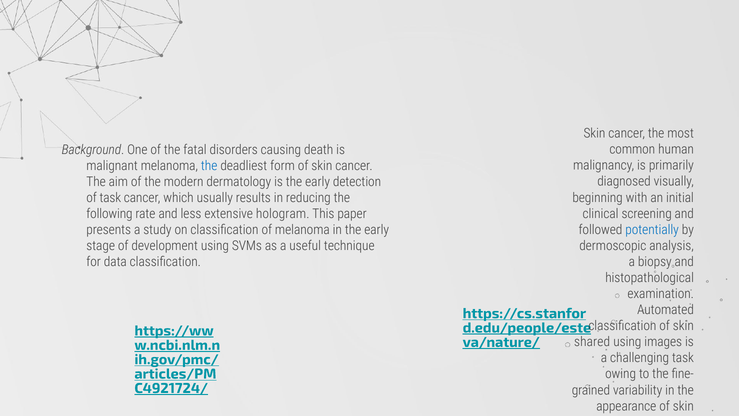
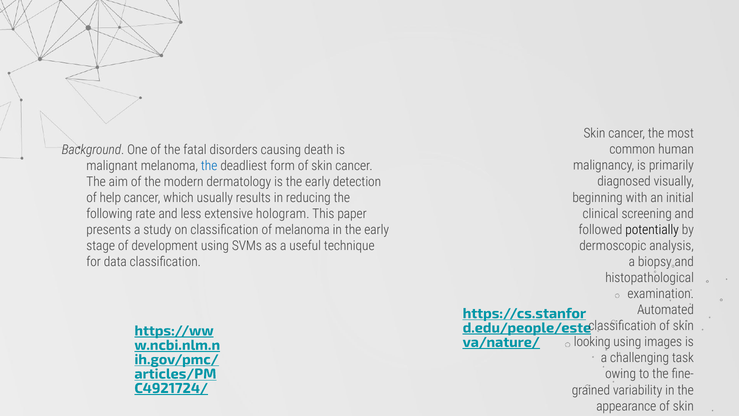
of task: task -> help
potentially colour: blue -> black
shared: shared -> looking
